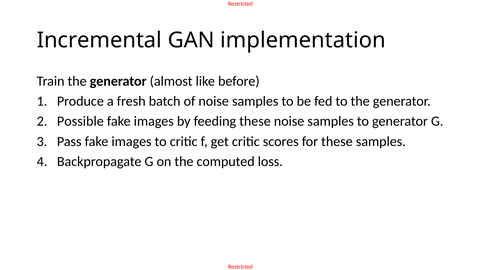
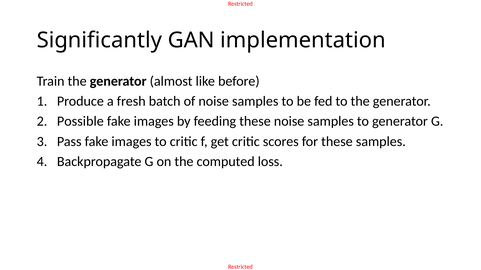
Incremental: Incremental -> Significantly
